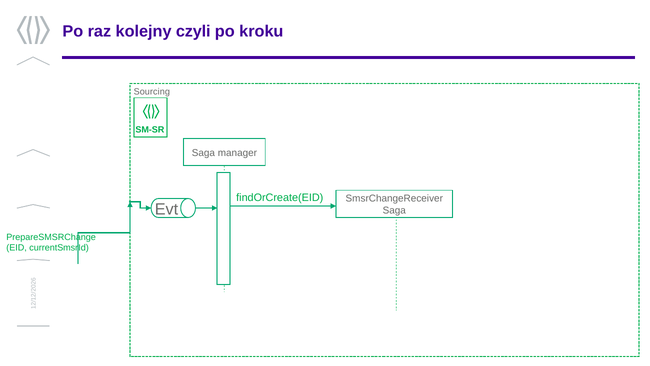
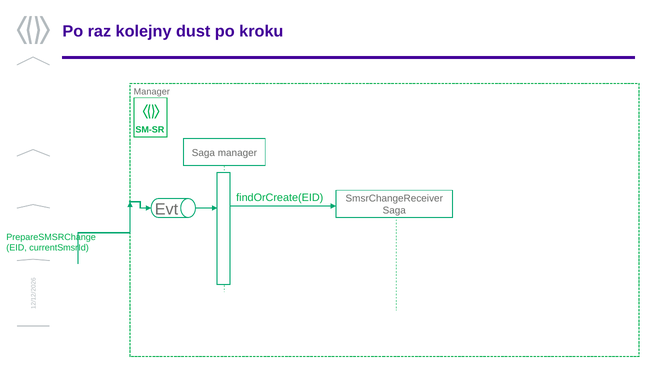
czyli: czyli -> dust
Sourcing at (152, 91): Sourcing -> Manager
